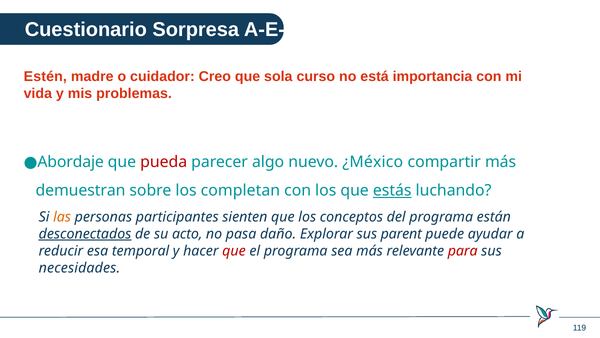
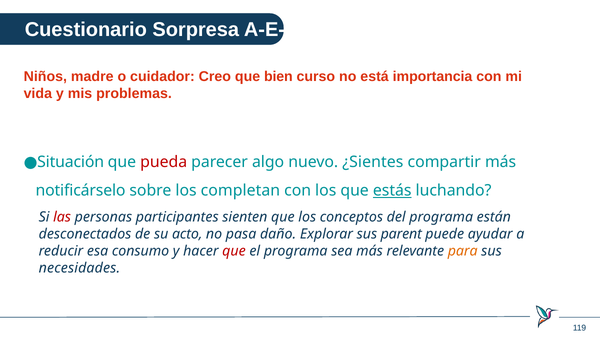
Estén: Estén -> Niños
sola: sola -> bien
Abordaje: Abordaje -> Situación
¿México: ¿México -> ¿Sientes
demuestran: demuestran -> notificárselo
las colour: orange -> red
desconectados underline: present -> none
temporal: temporal -> consumo
para colour: red -> orange
